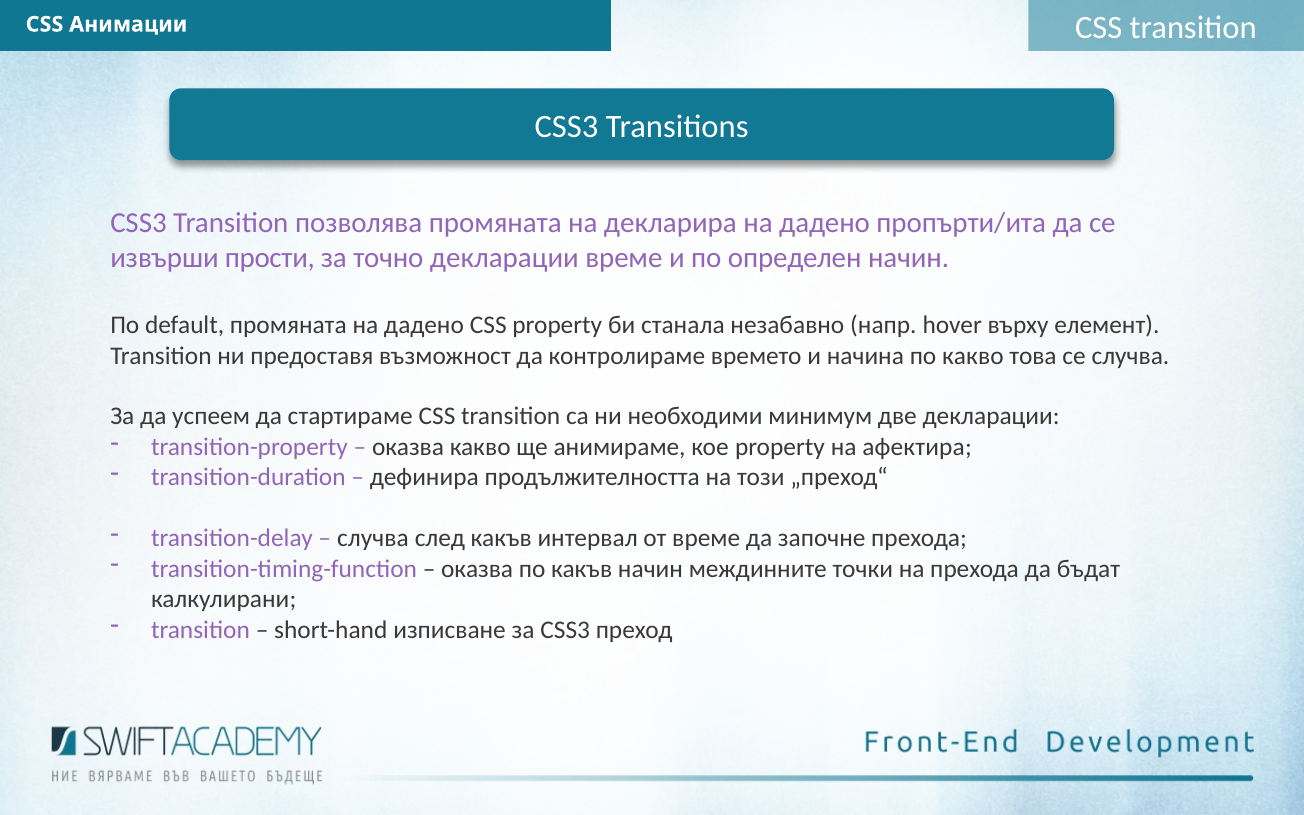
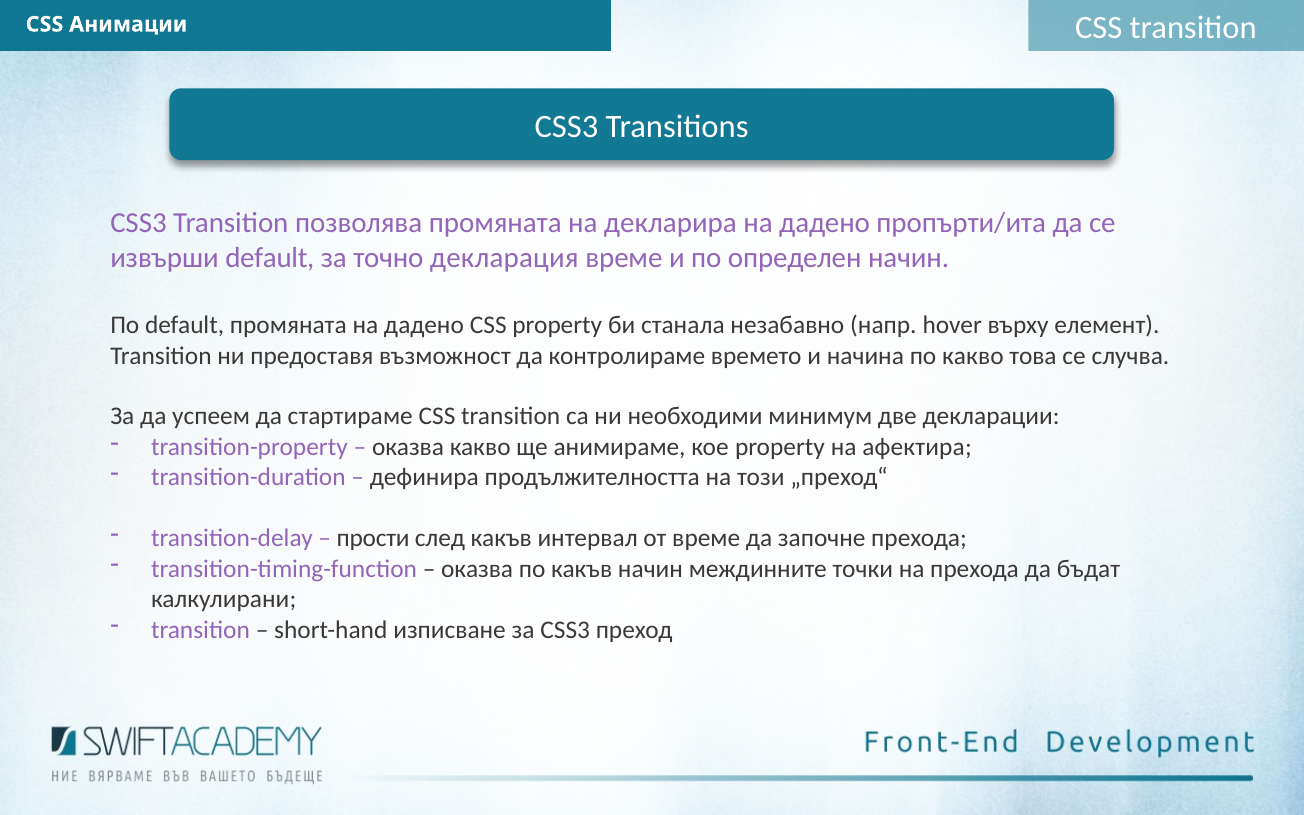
извърши прости: прости -> default
точно декларации: декларации -> декларация
случва at (373, 538): случва -> прости
